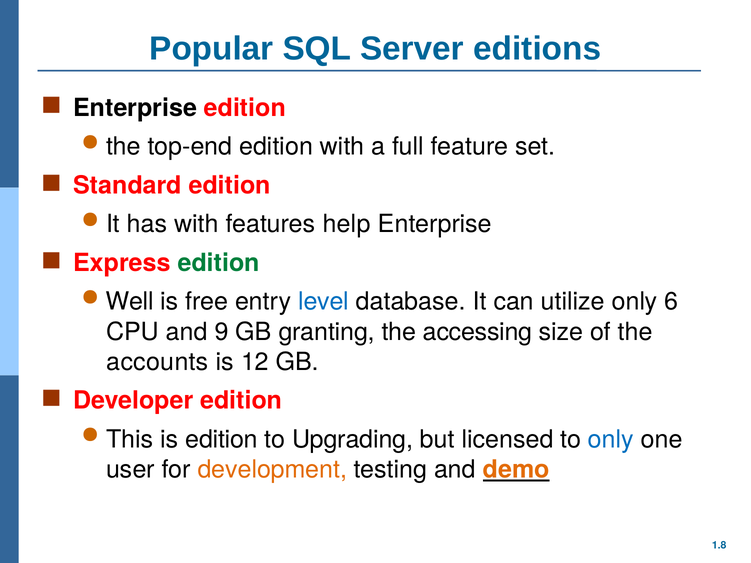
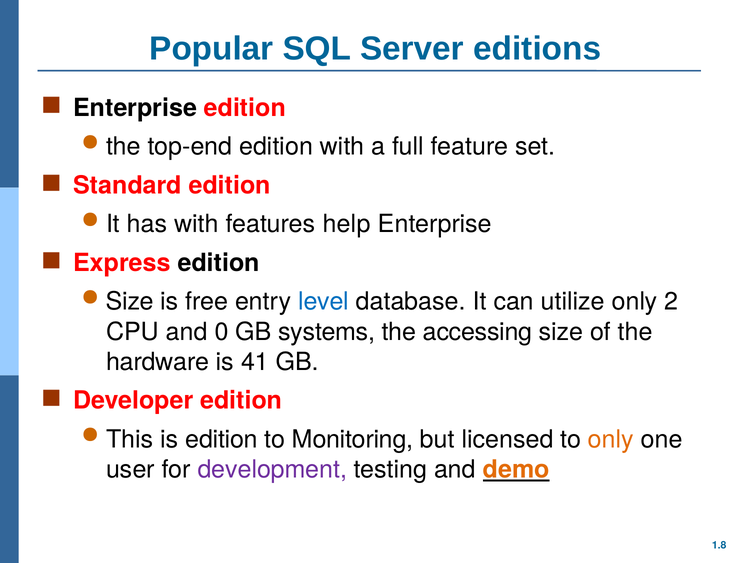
edition at (219, 263) colour: green -> black
Well at (130, 302): Well -> Size
6: 6 -> 2
9: 9 -> 0
granting: granting -> systems
accounts: accounts -> hardware
12: 12 -> 41
Upgrading: Upgrading -> Monitoring
only at (611, 440) colour: blue -> orange
development colour: orange -> purple
